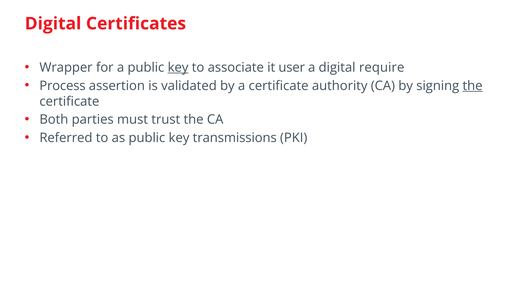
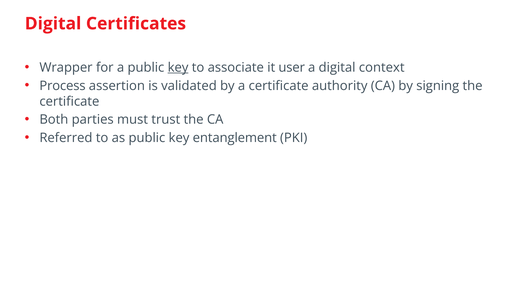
require: require -> context
the at (473, 86) underline: present -> none
transmissions: transmissions -> entanglement
